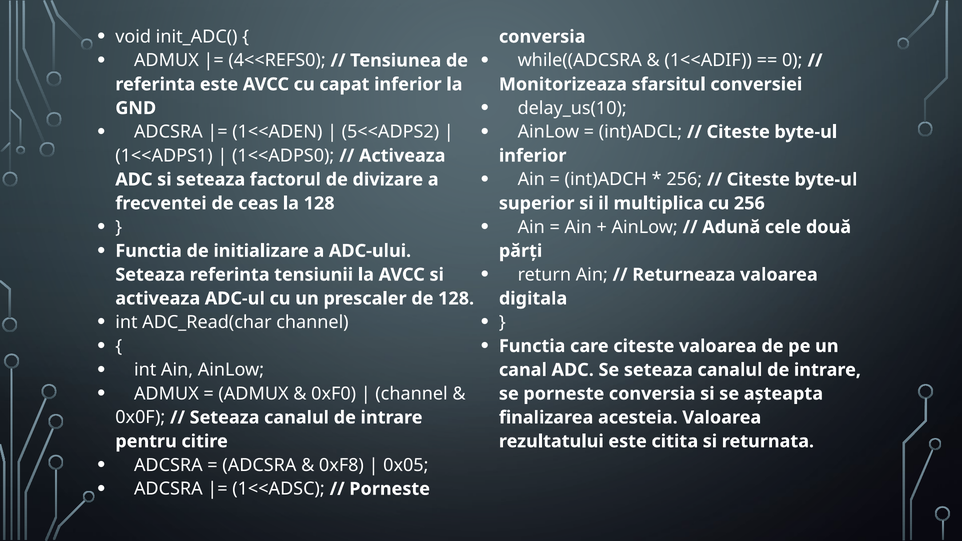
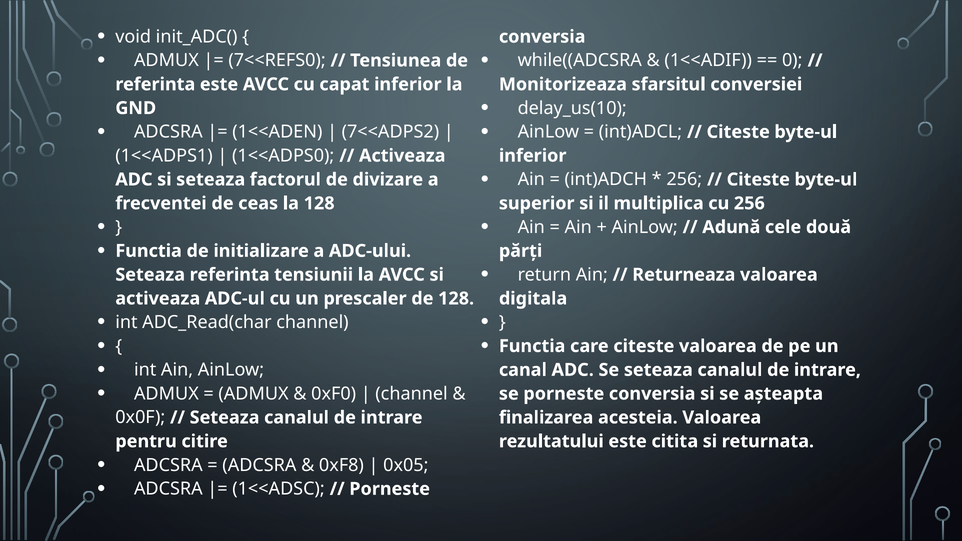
4<<REFS0: 4<<REFS0 -> 7<<REFS0
5<<ADPS2: 5<<ADPS2 -> 7<<ADPS2
